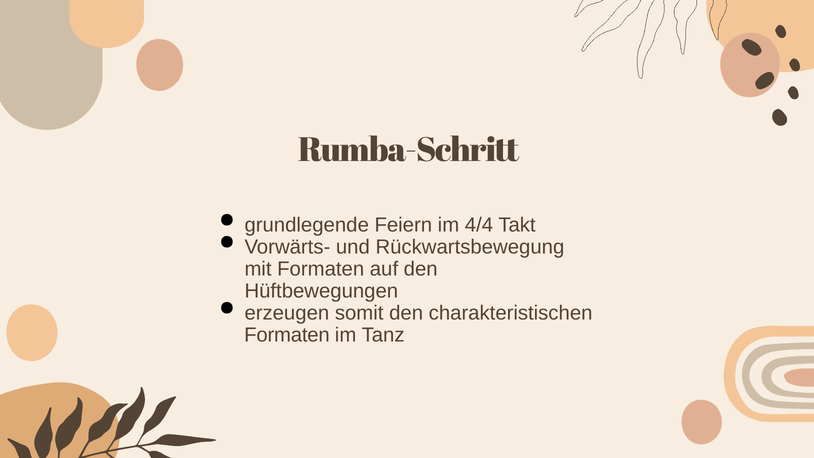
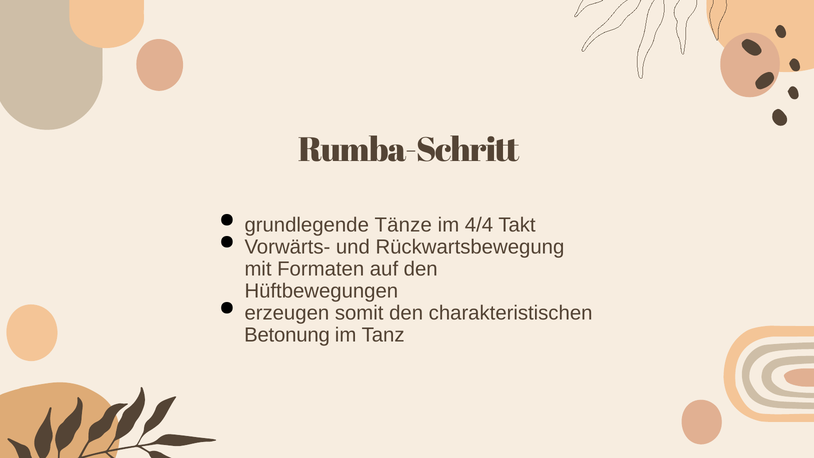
Feiern: Feiern -> Tänze
Formaten at (287, 335): Formaten -> Betonung
